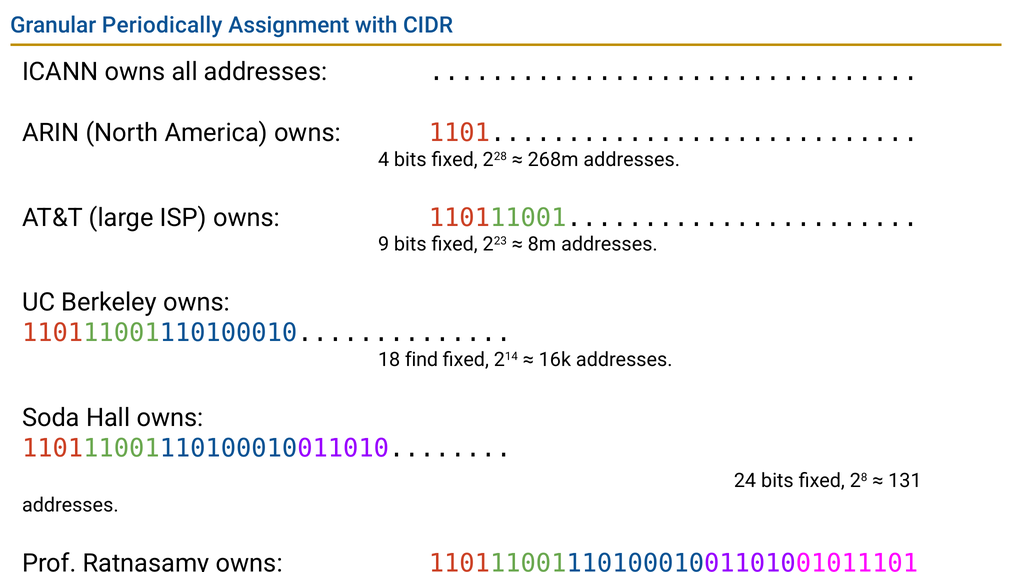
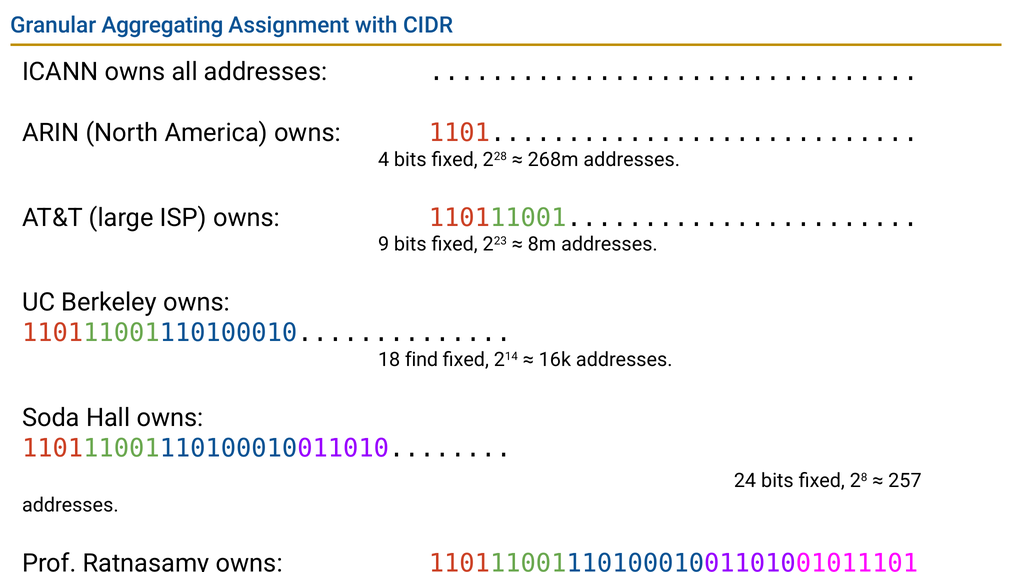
Periodically: Periodically -> Aggregating
131: 131 -> 257
